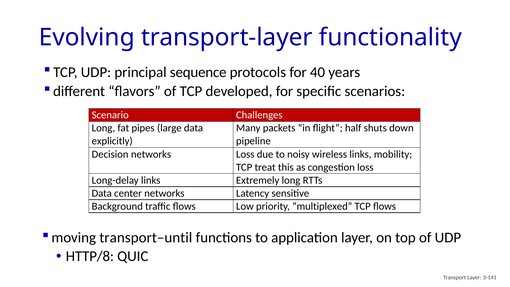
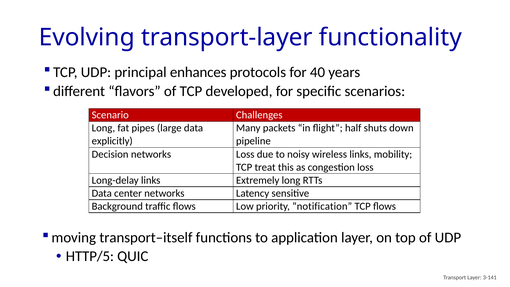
sequence: sequence -> enhances
multiplexed: multiplexed -> notification
transport–until: transport–until -> transport–itself
HTTP/8: HTTP/8 -> HTTP/5
